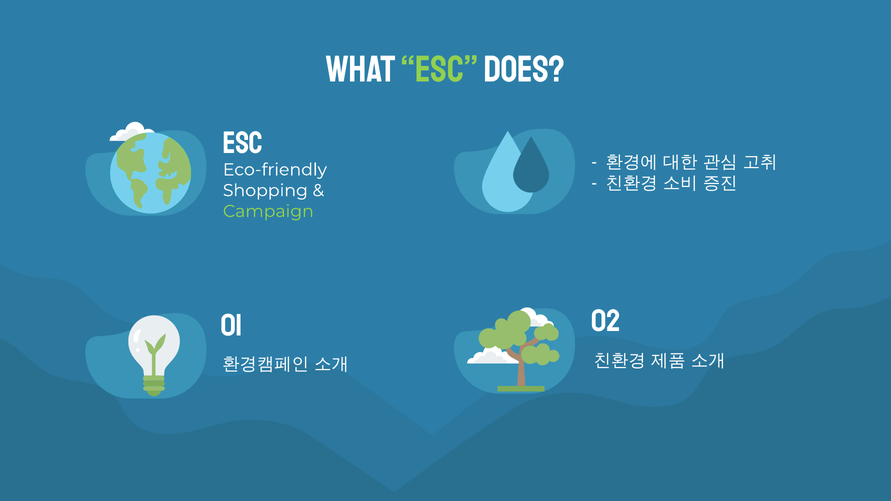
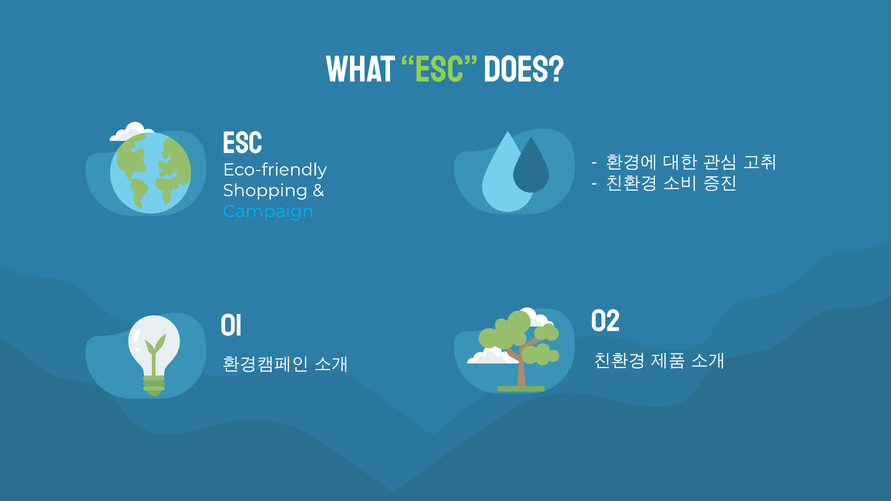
Campaign colour: light green -> light blue
